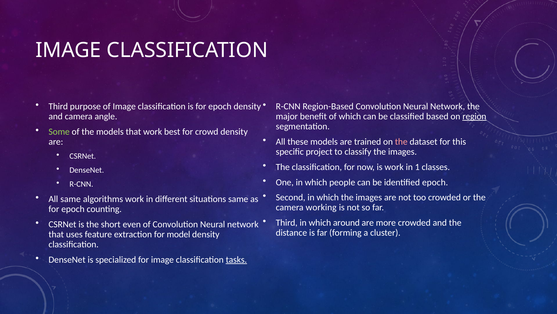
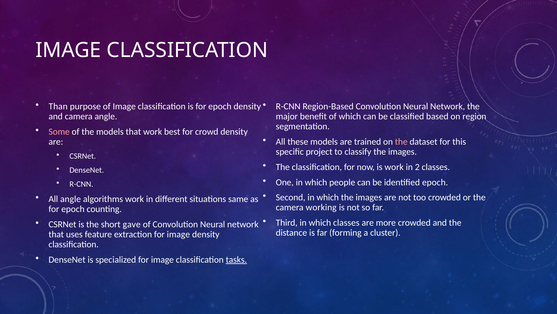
Third at (58, 106): Third -> Than
region underline: present -> none
Some colour: light green -> pink
1: 1 -> 2
All same: same -> angle
which around: around -> classes
even: even -> gave
extraction for model: model -> image
